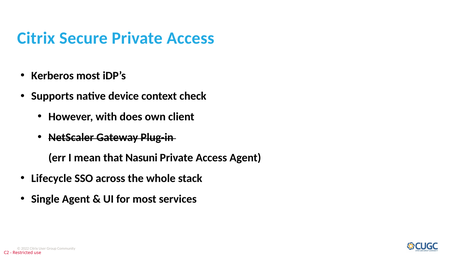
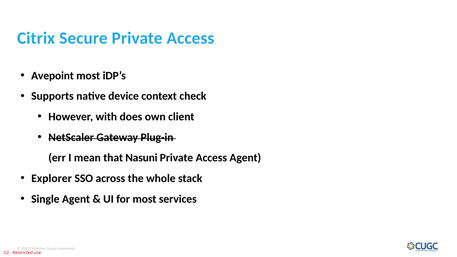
Kerberos: Kerberos -> Avepoint
Lifecycle: Lifecycle -> Explorer
